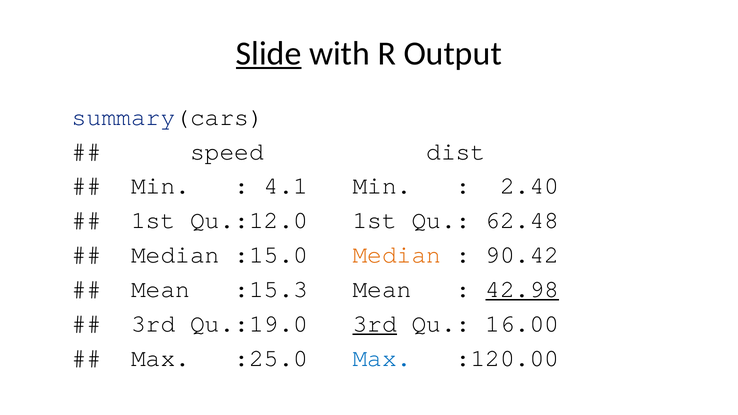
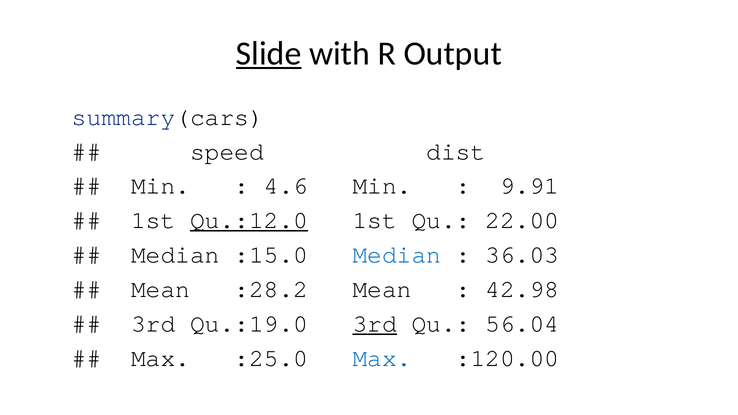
4.1: 4.1 -> 4.6
2.40: 2.40 -> 9.91
Qu.:12.0 underline: none -> present
62.48: 62.48 -> 22.00
Median at (397, 255) colour: orange -> blue
90.42: 90.42 -> 36.03
:15.3: :15.3 -> :28.2
42.98 underline: present -> none
16.00: 16.00 -> 56.04
